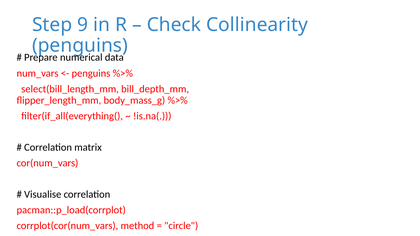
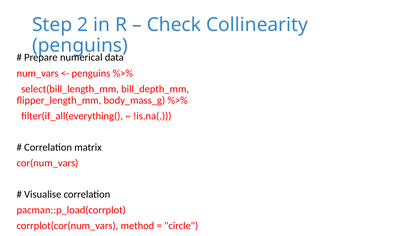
9: 9 -> 2
